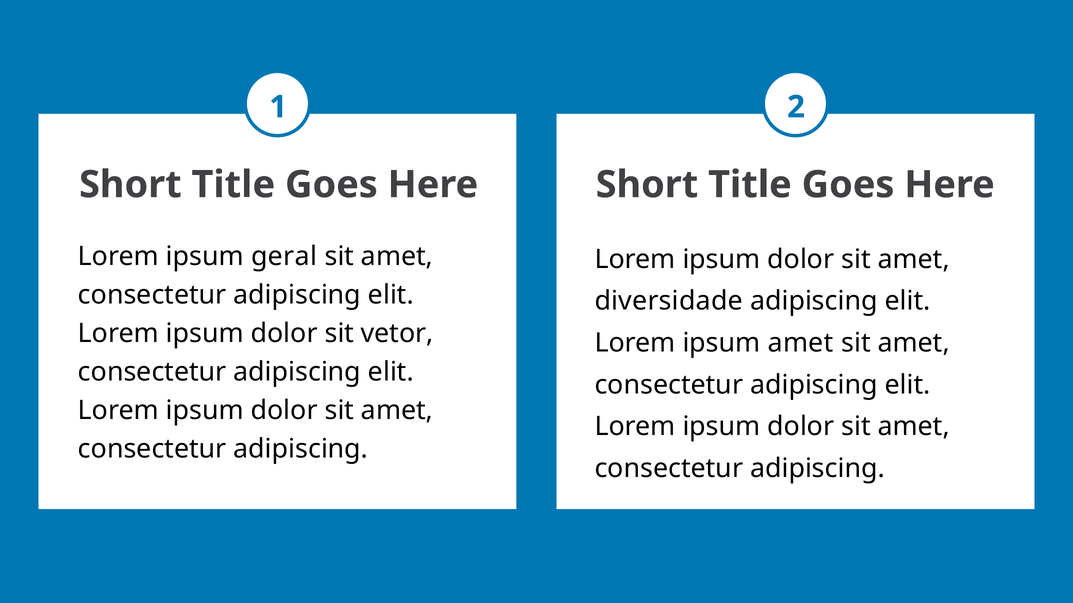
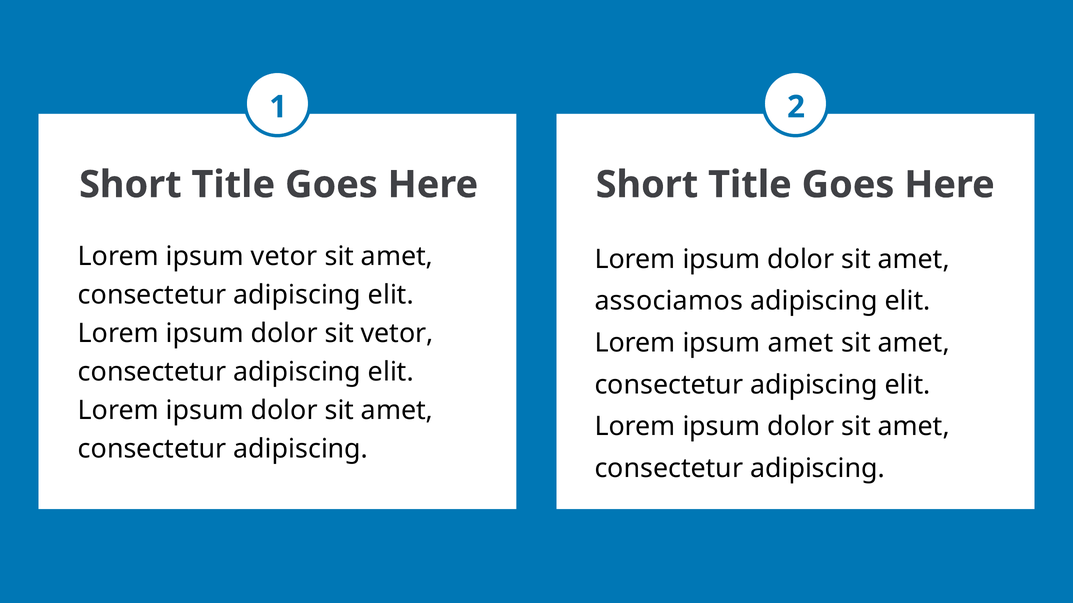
ipsum geral: geral -> vetor
diversidade: diversidade -> associamos
